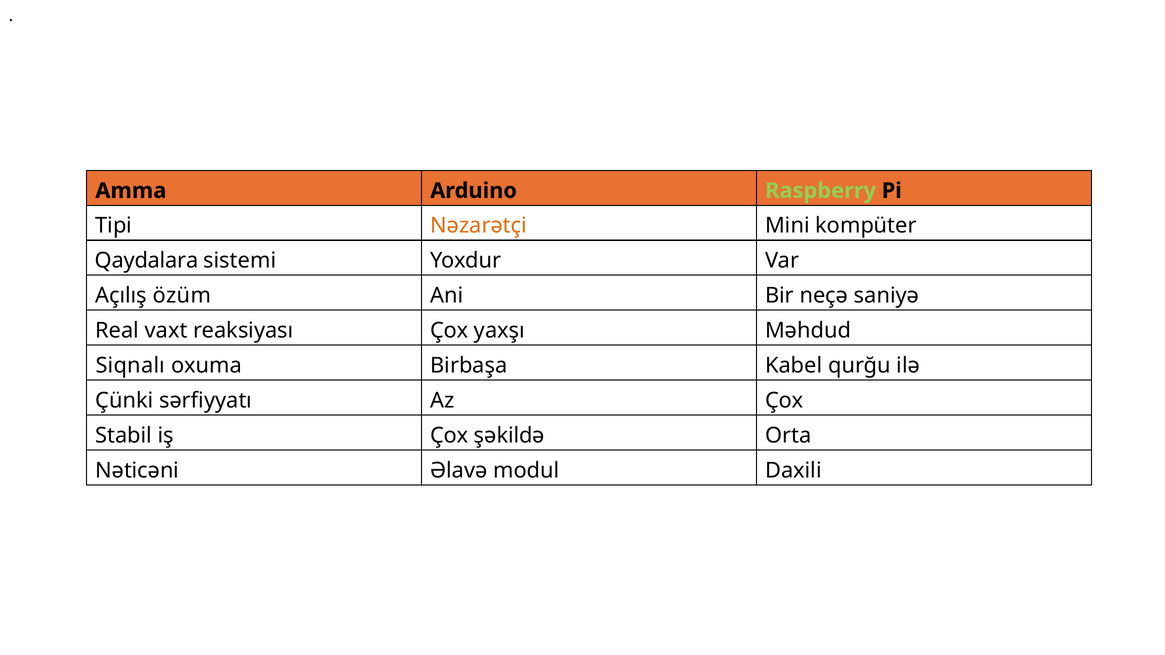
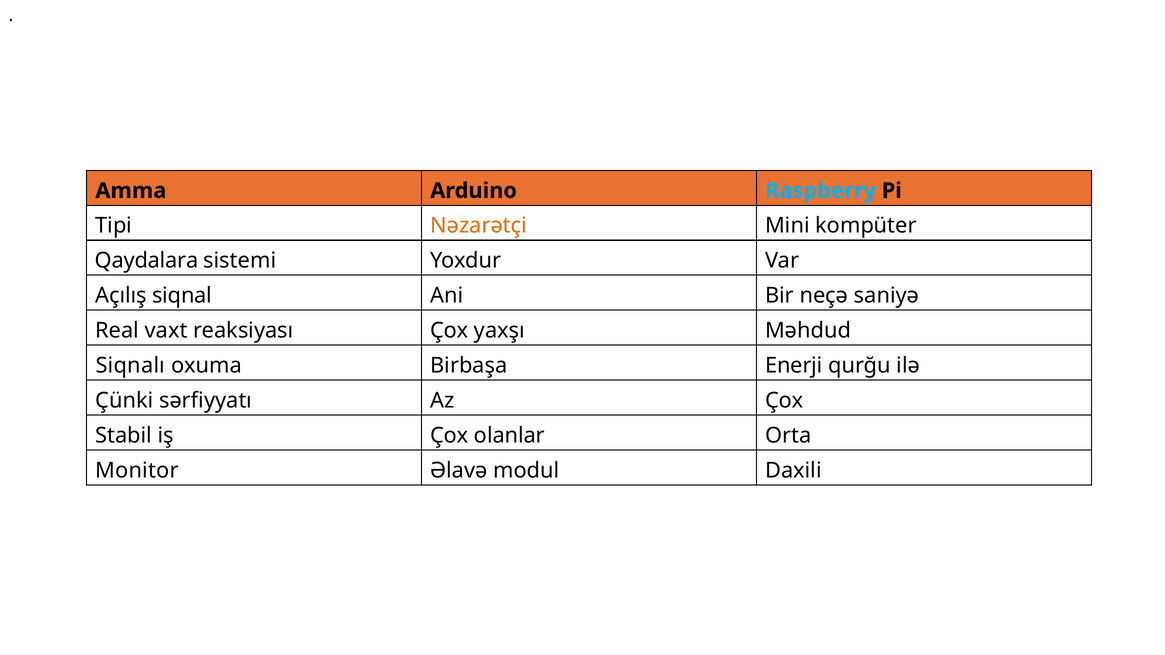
Raspberry colour: light green -> light blue
özüm: özüm -> siqnal
Kabel: Kabel -> Enerji
şəkildə: şəkildə -> olanlar
Nəticəni: Nəticəni -> Monitor
